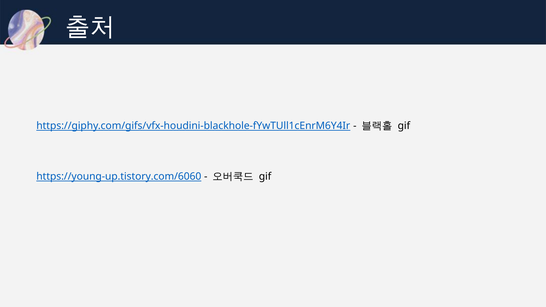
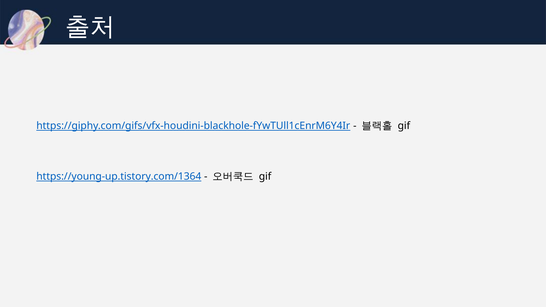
https://young-up.tistory.com/6060: https://young-up.tistory.com/6060 -> https://young-up.tistory.com/1364
